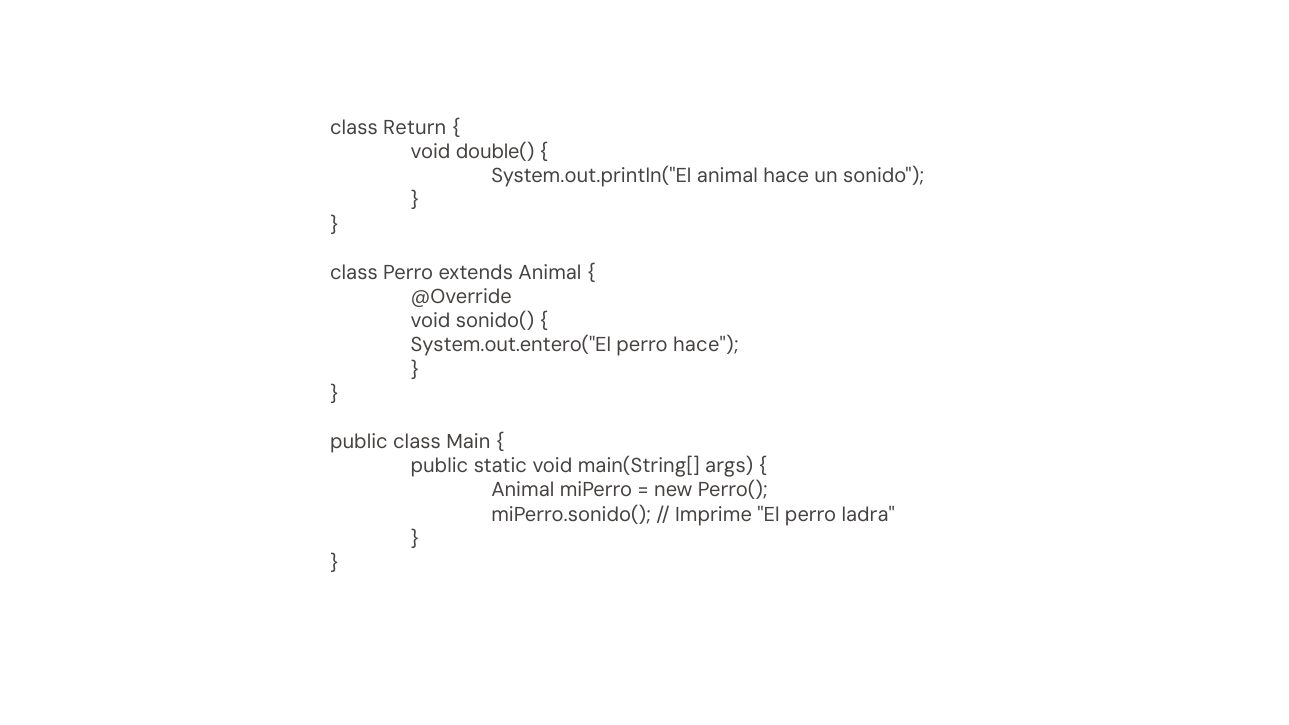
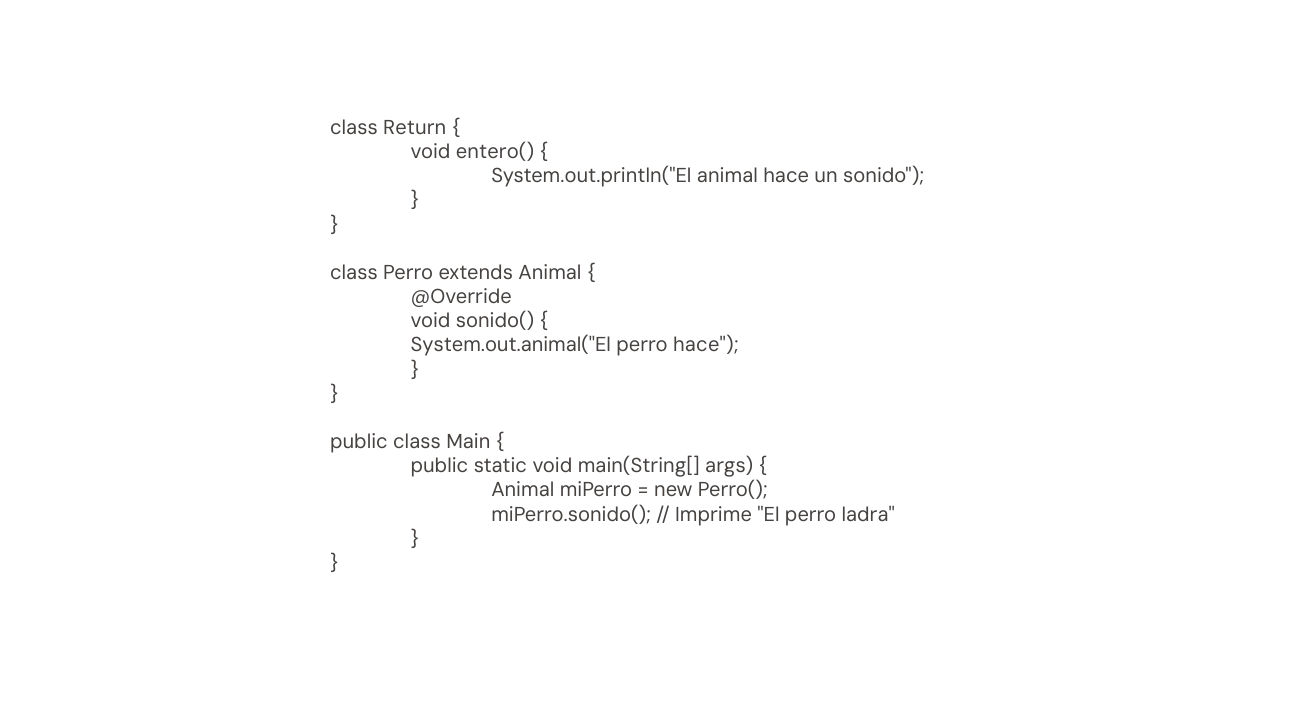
double(: double( -> entero(
System.out.entero("El: System.out.entero("El -> System.out.animal("El
